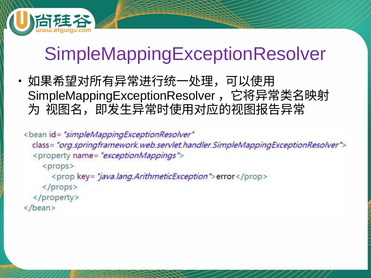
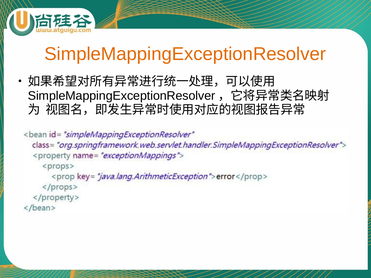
SimpleMappingExceptionResolver colour: purple -> orange
